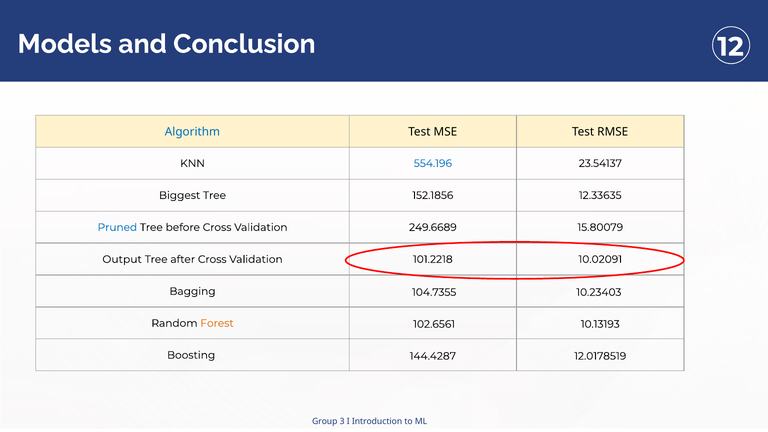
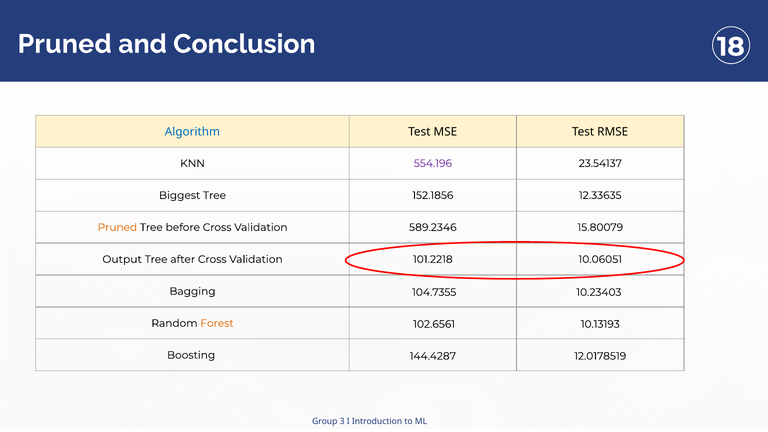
Models at (65, 44): Models -> Pruned
12: 12 -> 18
554.196 colour: blue -> purple
Pruned at (117, 227) colour: blue -> orange
249.6689: 249.6689 -> 589.2346
10.02091: 10.02091 -> 10.06051
